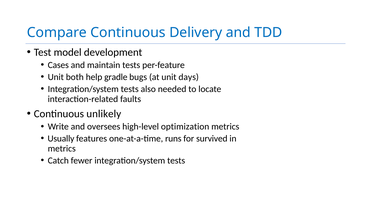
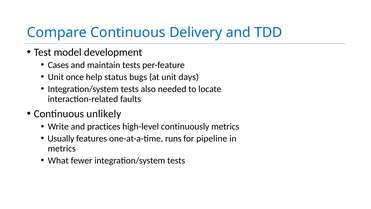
both: both -> once
gradle: gradle -> status
oversees: oversees -> practices
optimization: optimization -> continuously
survived: survived -> pipeline
Catch: Catch -> What
